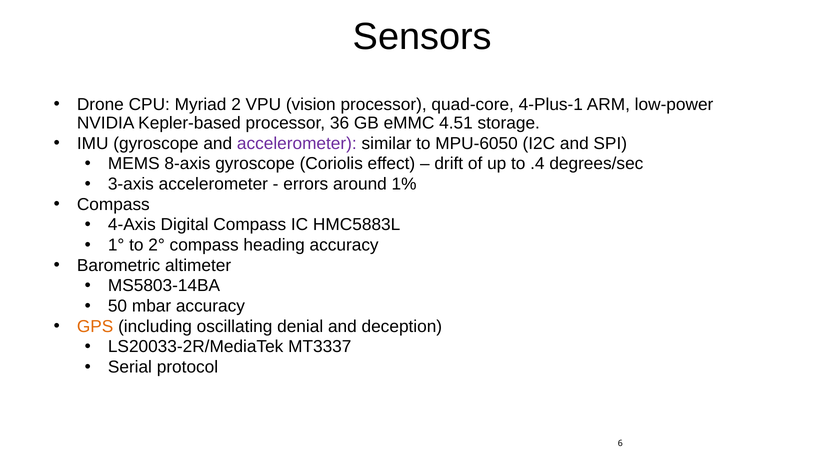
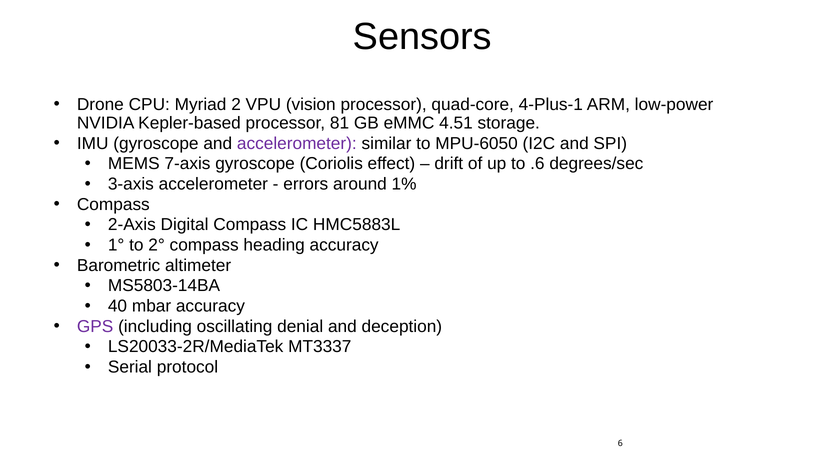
36: 36 -> 81
8-axis: 8-axis -> 7-axis
.4: .4 -> .6
4-Axis: 4-Axis -> 2-Axis
50: 50 -> 40
GPS colour: orange -> purple
